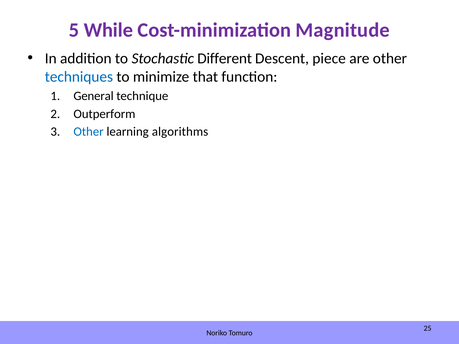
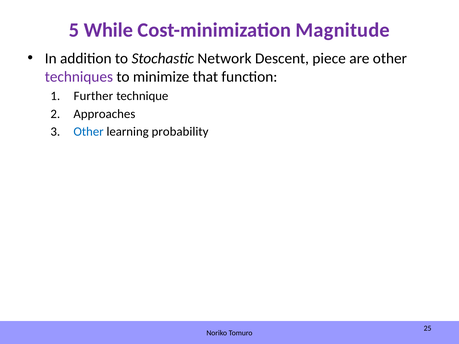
Different: Different -> Network
techniques colour: blue -> purple
General: General -> Further
Outperform: Outperform -> Approaches
algorithms: algorithms -> probability
